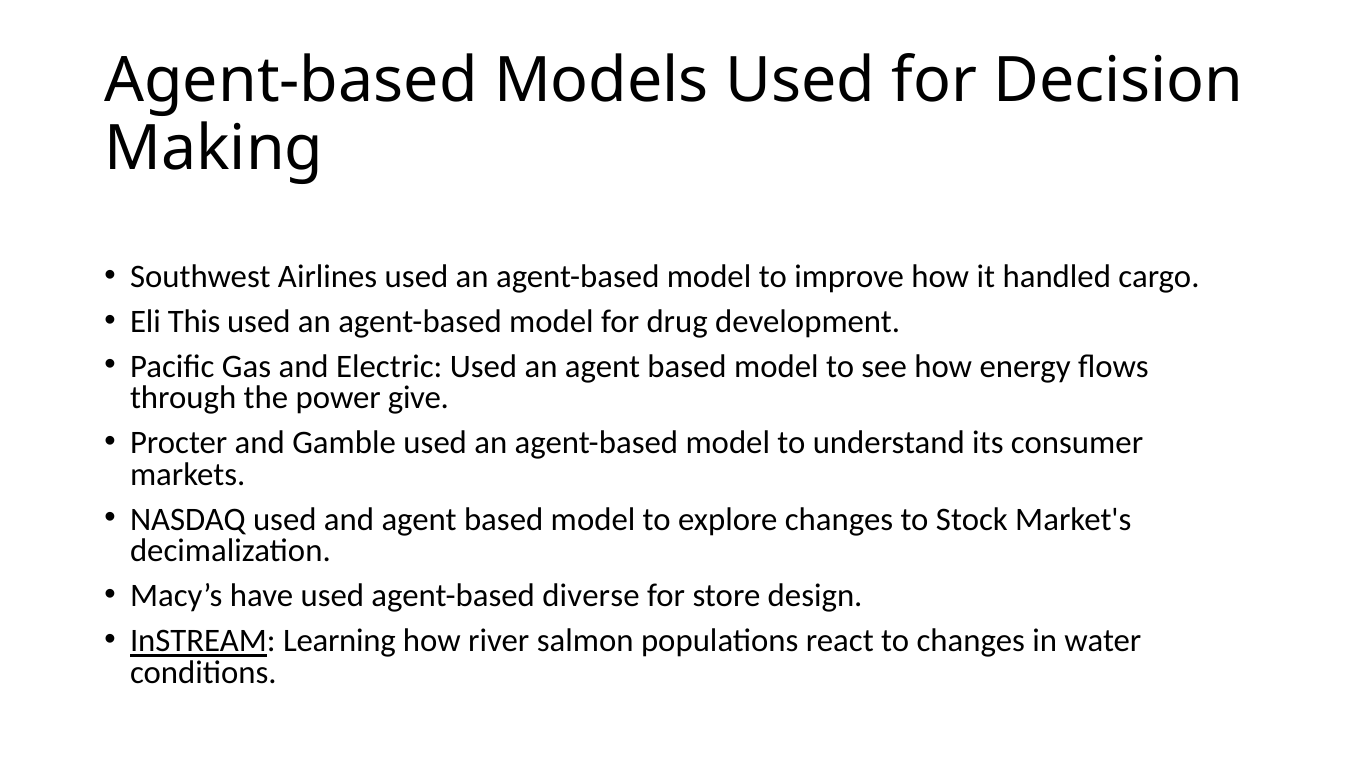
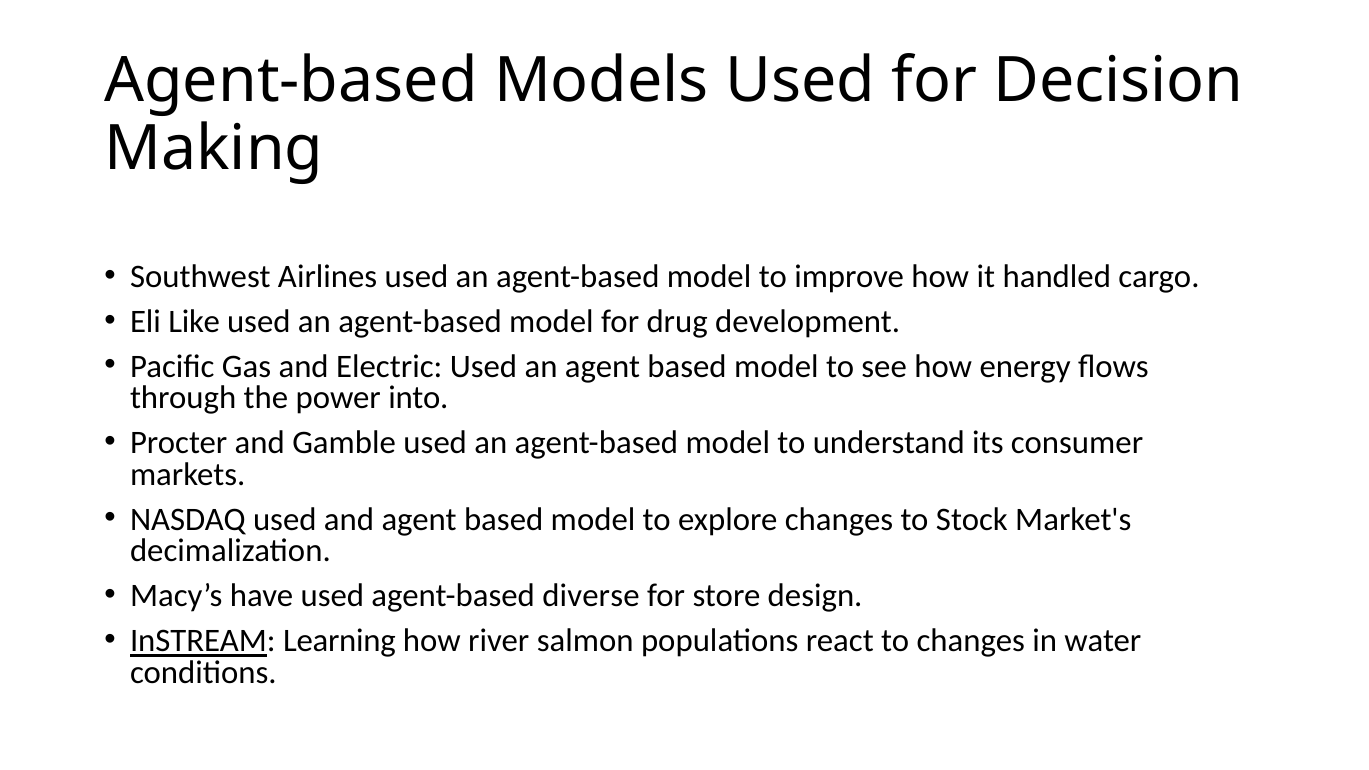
This: This -> Like
give: give -> into
